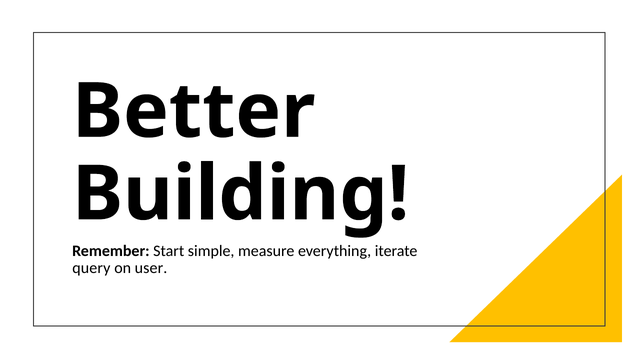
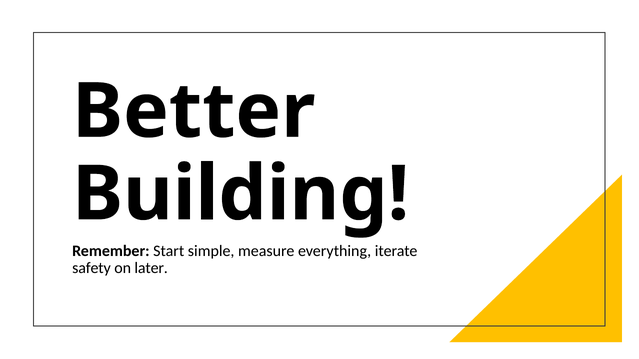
query: query -> safety
user: user -> later
